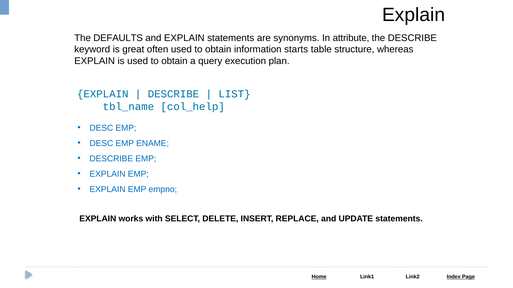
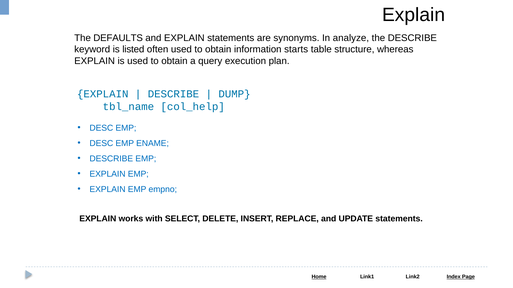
attribute: attribute -> analyze
great: great -> listed
LIST: LIST -> DUMP
